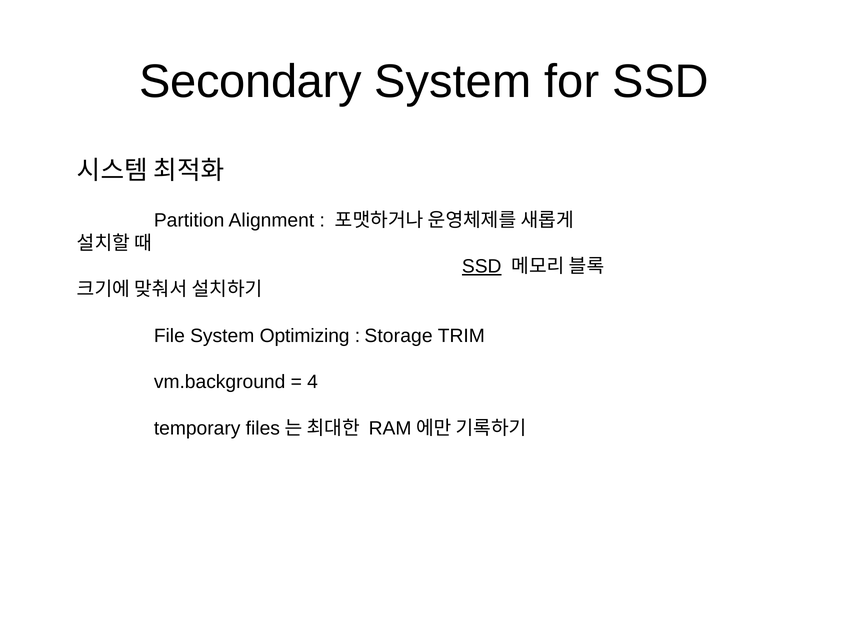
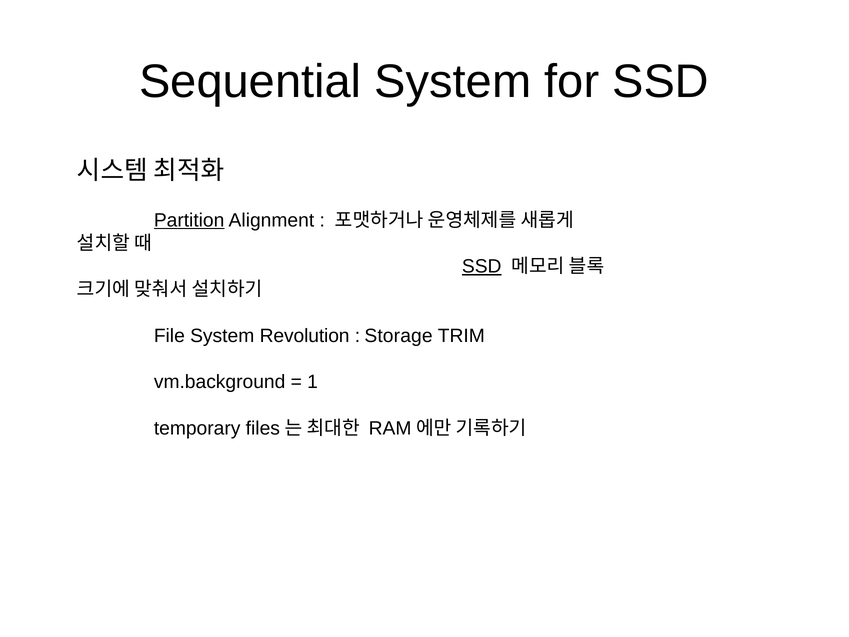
Secondary: Secondary -> Sequential
Partition underline: none -> present
Optimizing: Optimizing -> Revolution
4: 4 -> 1
